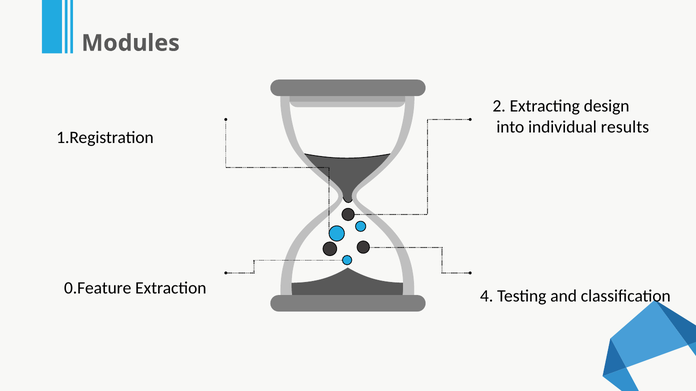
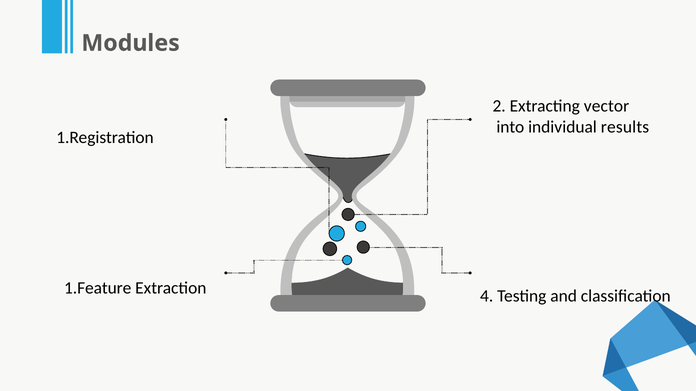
design: design -> vector
0.Feature: 0.Feature -> 1.Feature
